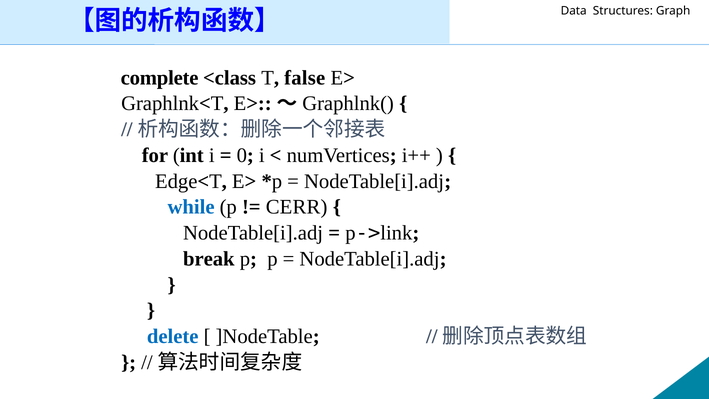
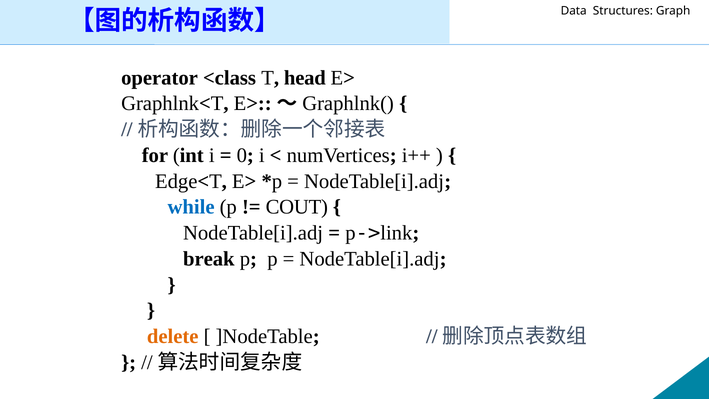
complete: complete -> operator
false: false -> head
CERR: CERR -> COUT
delete colour: blue -> orange
